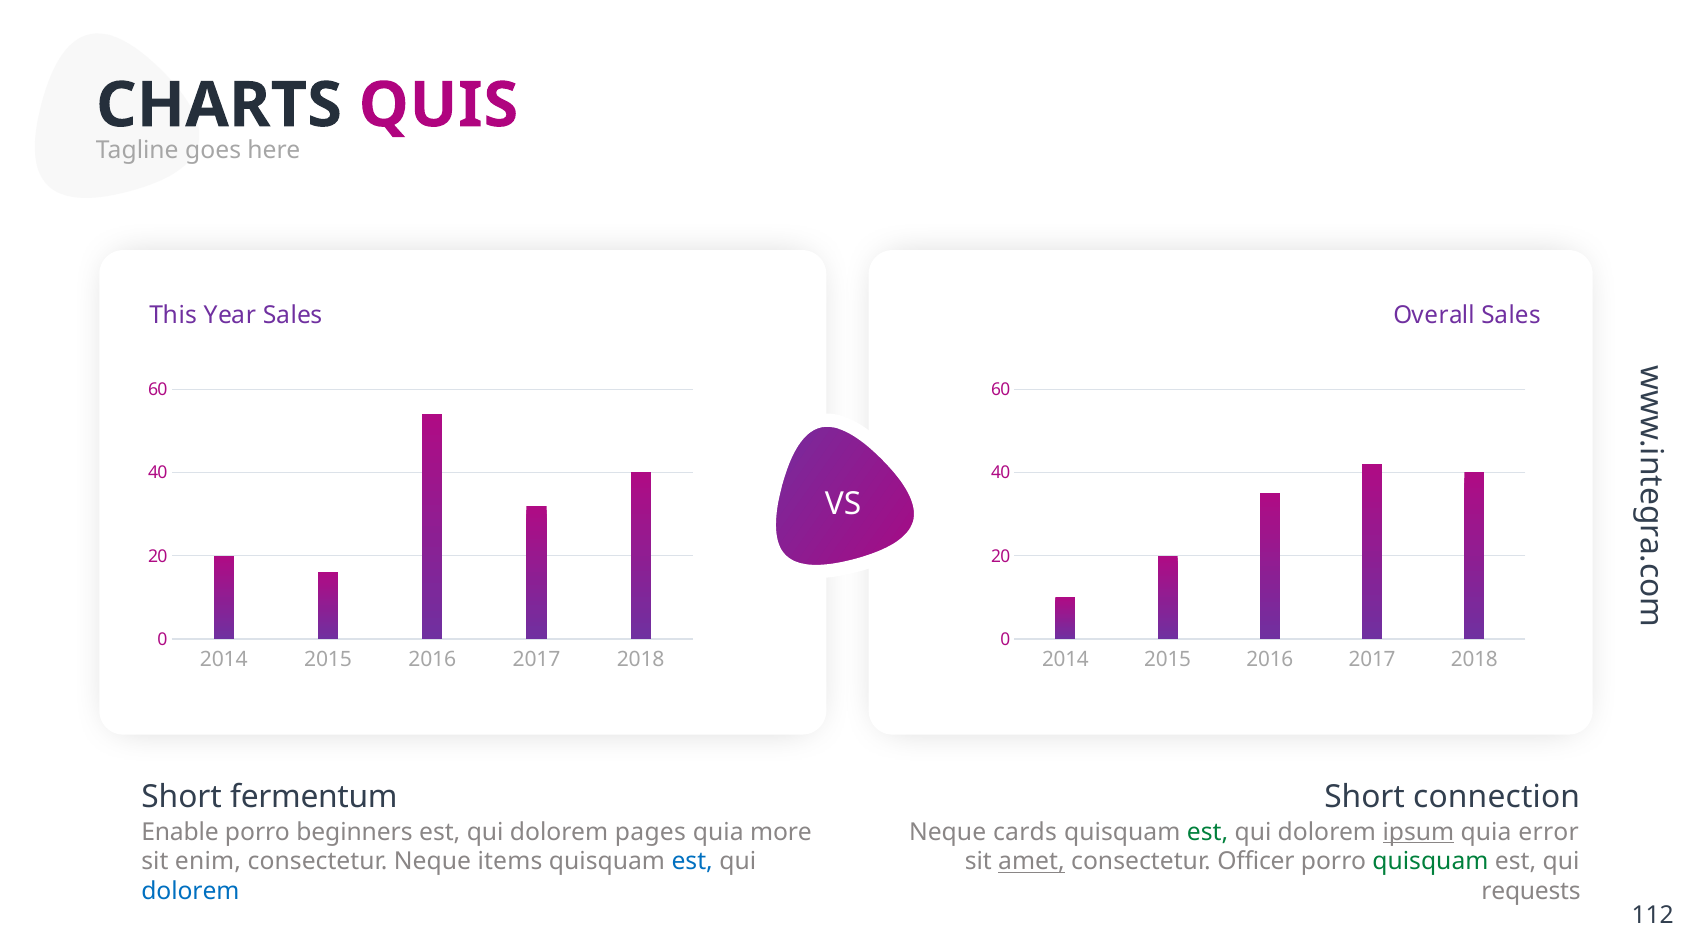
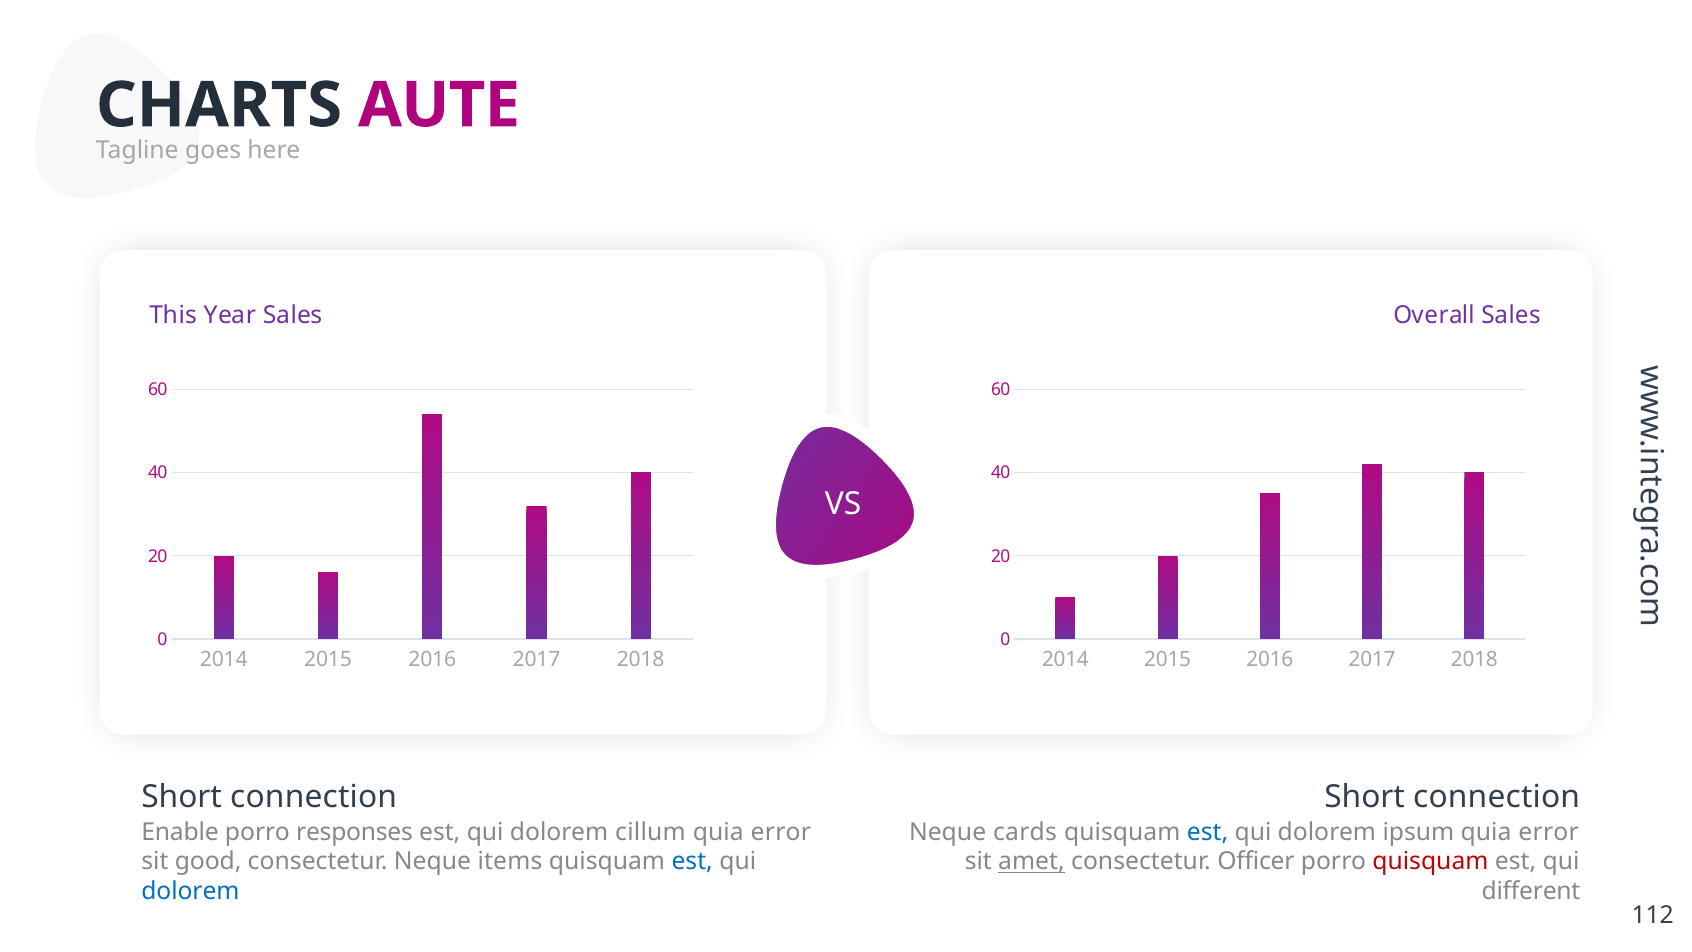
QUIS: QUIS -> AUTE
fermentum at (314, 797): fermentum -> connection
beginners: beginners -> responses
pages: pages -> cillum
more at (781, 832): more -> error
est at (1207, 832) colour: green -> blue
ipsum underline: present -> none
enim: enim -> good
quisquam at (1430, 861) colour: green -> red
requests: requests -> different
